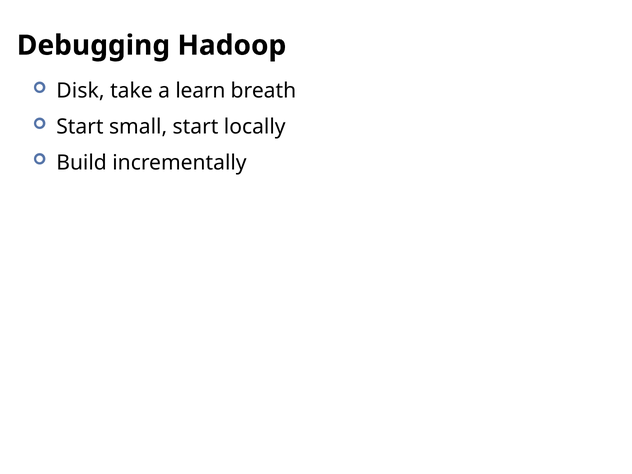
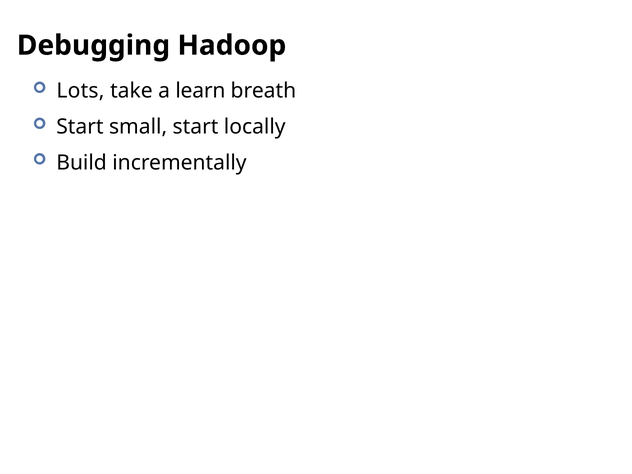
Disk: Disk -> Lots
